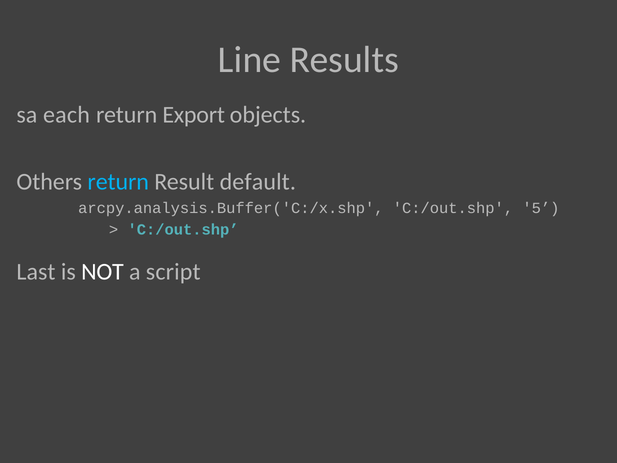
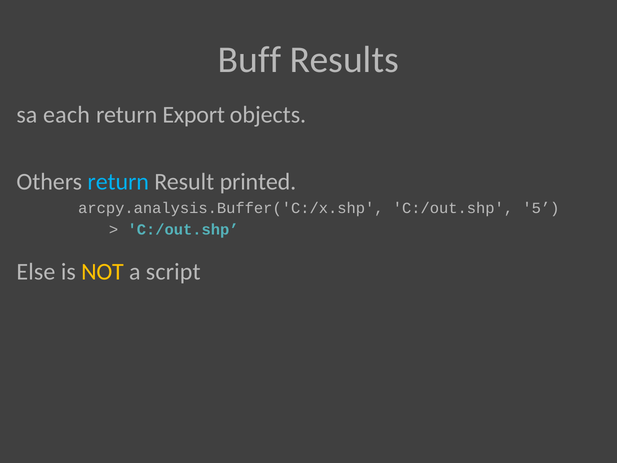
Line: Line -> Buff
default: default -> printed
Last: Last -> Else
NOT colour: white -> yellow
